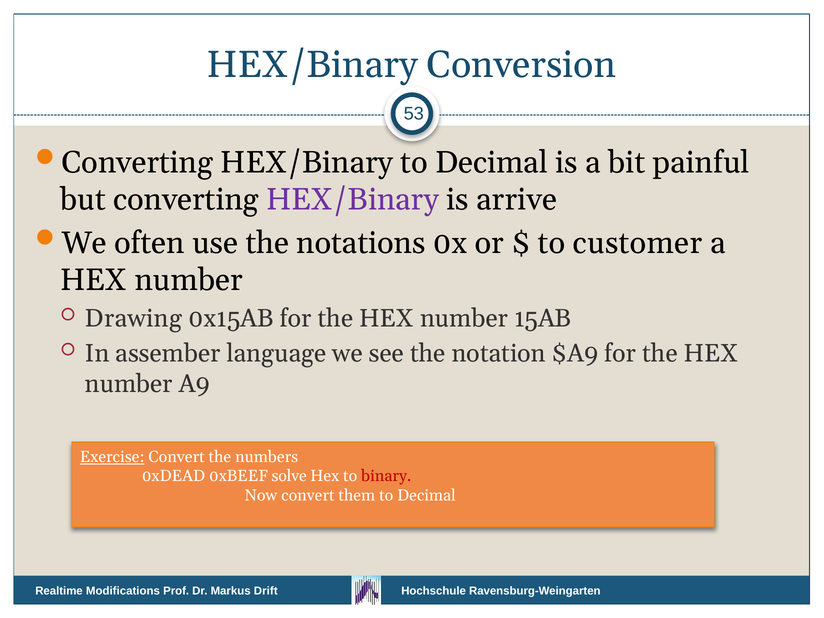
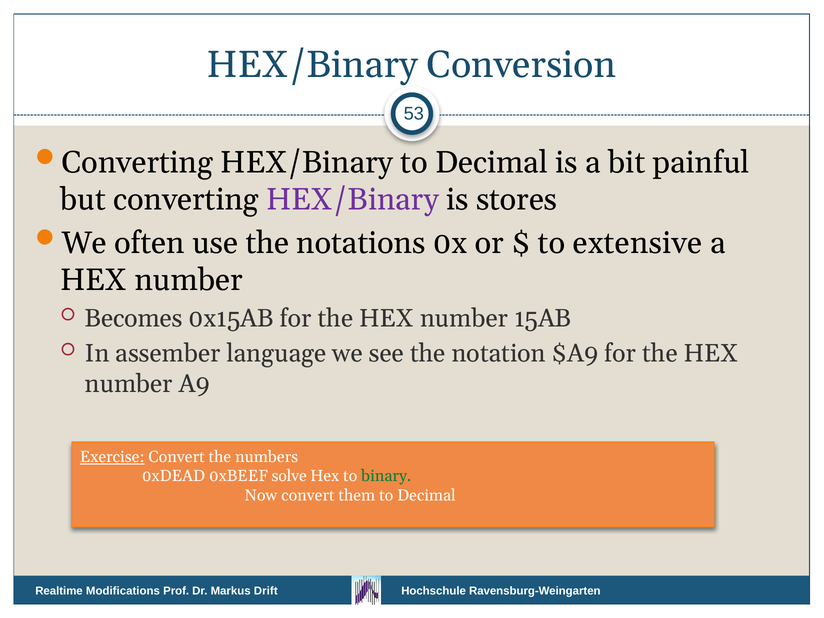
arrive: arrive -> stores
customer: customer -> extensive
Drawing: Drawing -> Becomes
binary colour: red -> green
